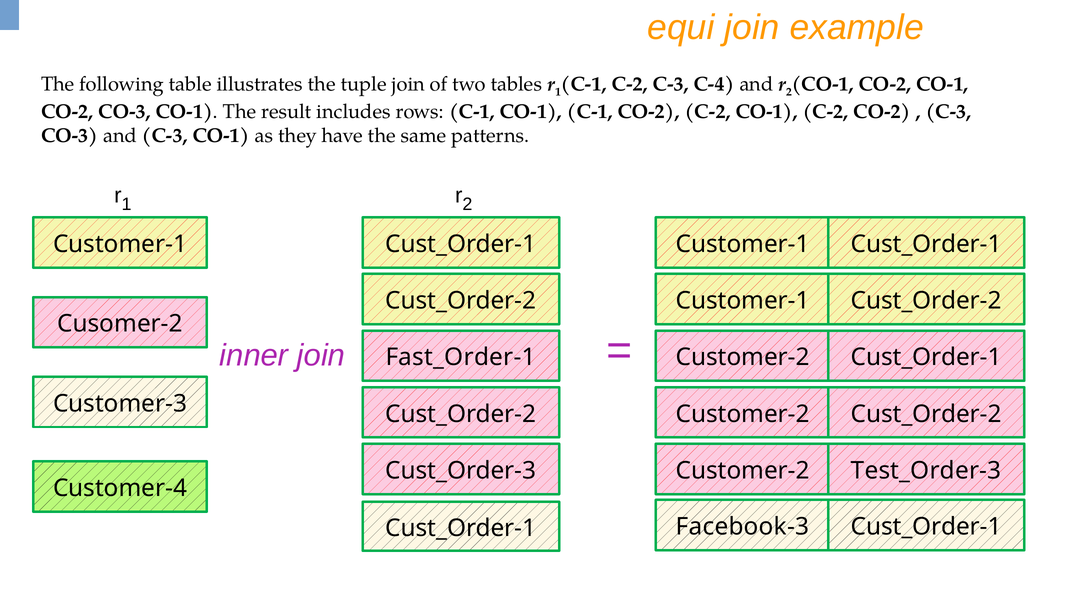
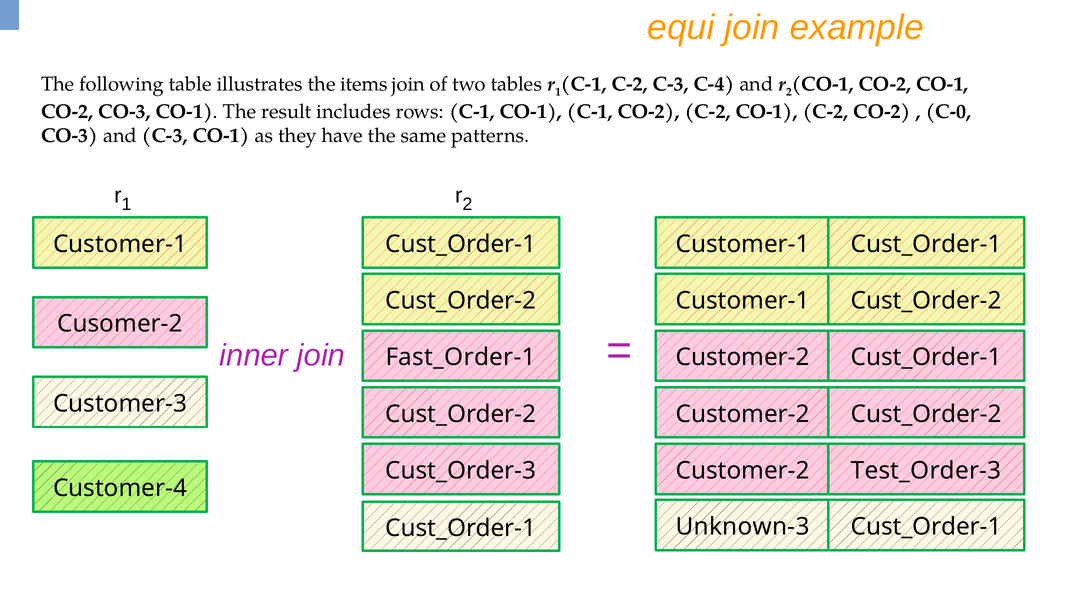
tuple: tuple -> items
C-3 at (948, 111): C-3 -> C-0
Facebook-3: Facebook-3 -> Unknown-3
